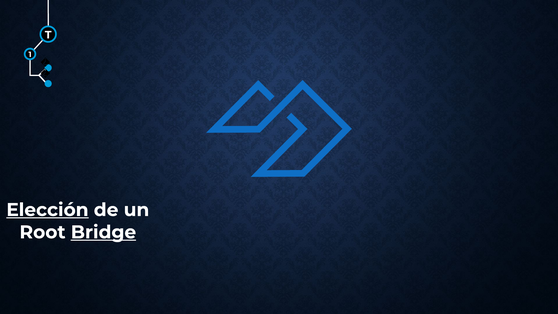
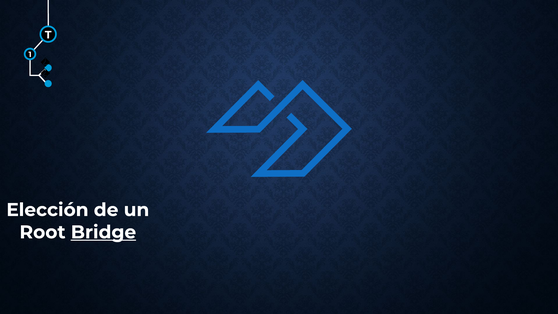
Elección underline: present -> none
